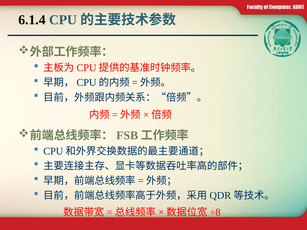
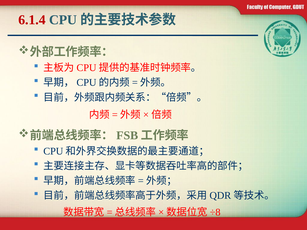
6.1.4 colour: black -> red
